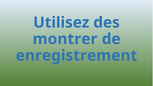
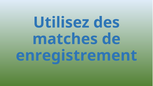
montrer: montrer -> matches
